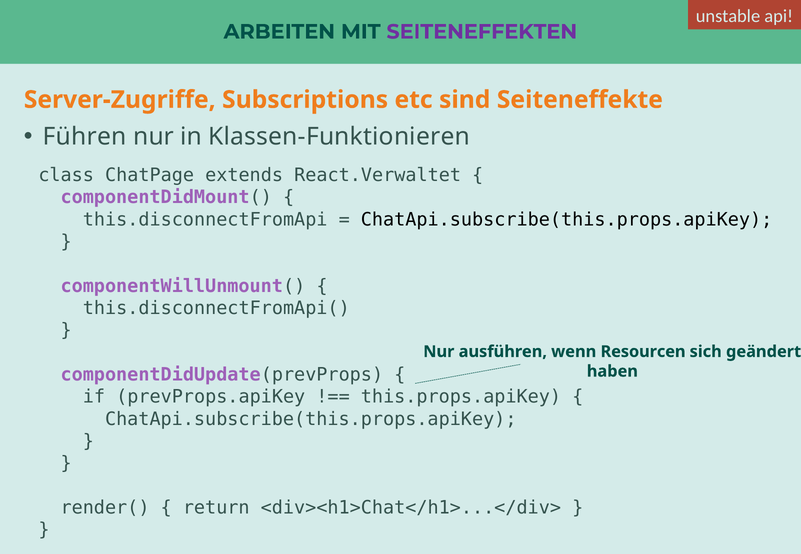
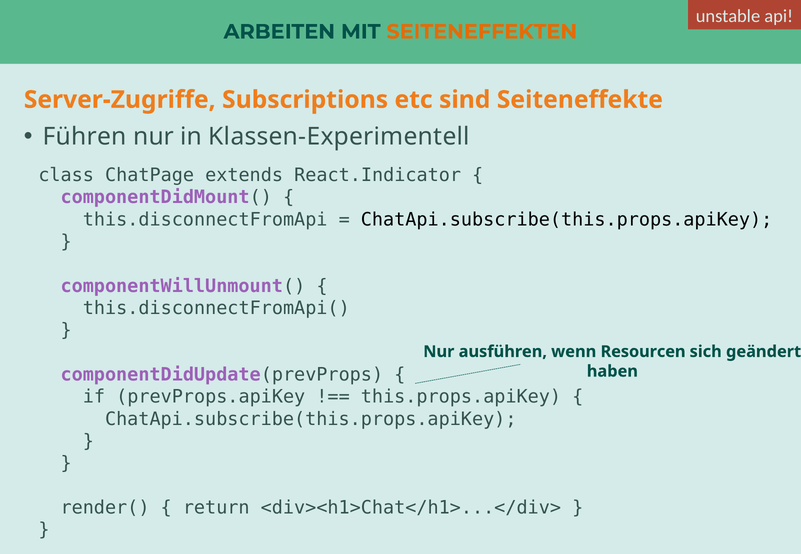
SEITENEFFEKTEN colour: purple -> orange
Klassen-Funktionieren: Klassen-Funktionieren -> Klassen-Experimentell
React.Verwaltet: React.Verwaltet -> React.Indicator
